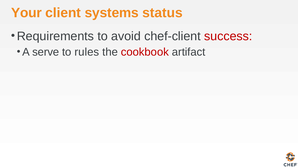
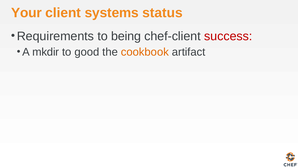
avoid: avoid -> being
serve: serve -> mkdir
rules: rules -> good
cookbook colour: red -> orange
